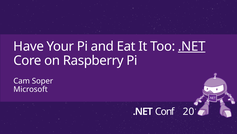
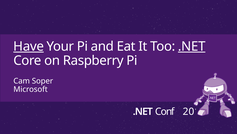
Have underline: none -> present
